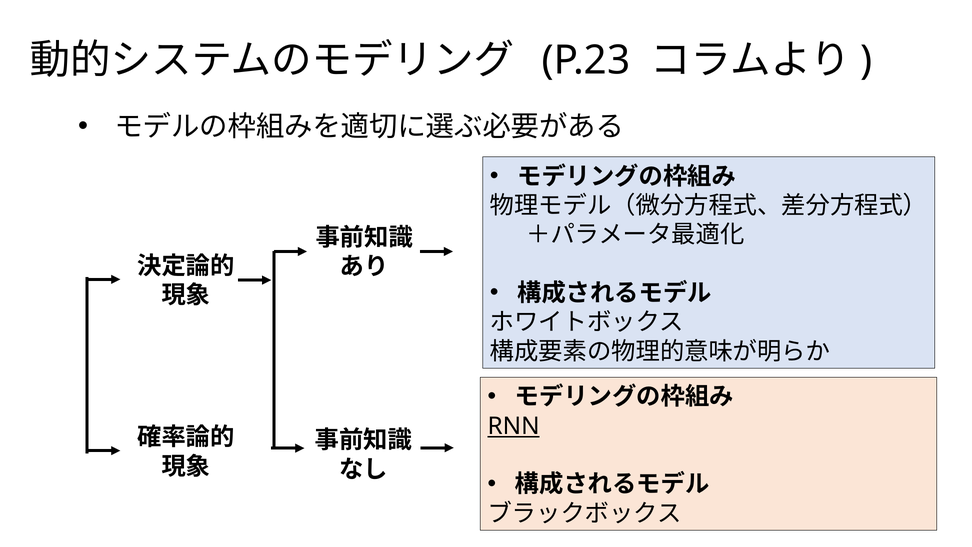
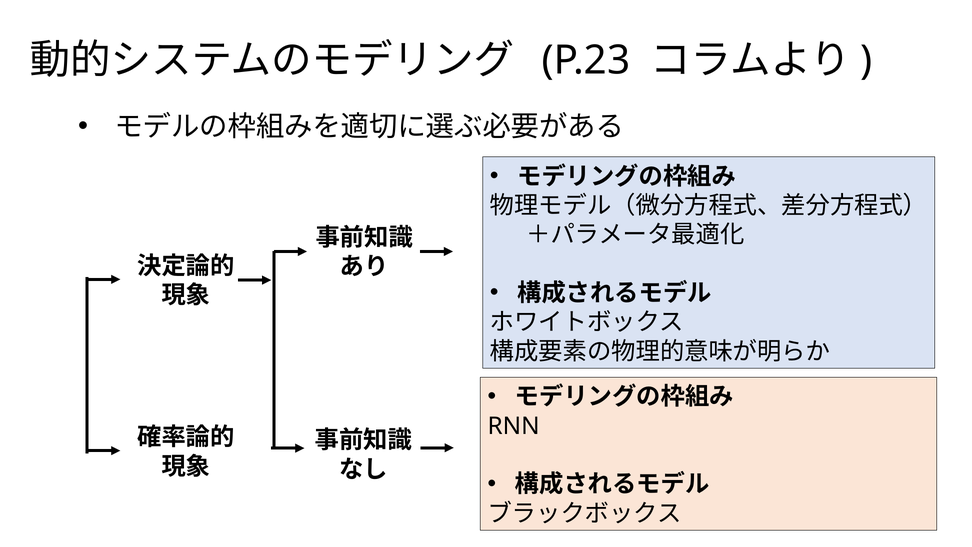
RNN underline: present -> none
